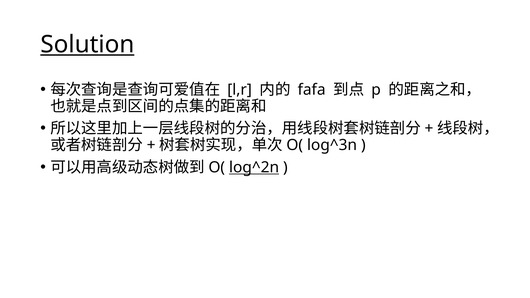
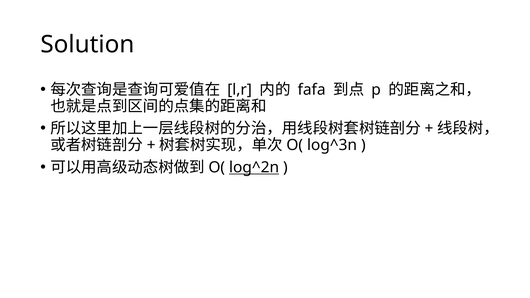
Solution underline: present -> none
